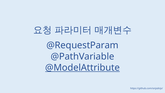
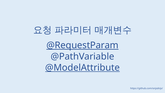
@RequestParam underline: none -> present
